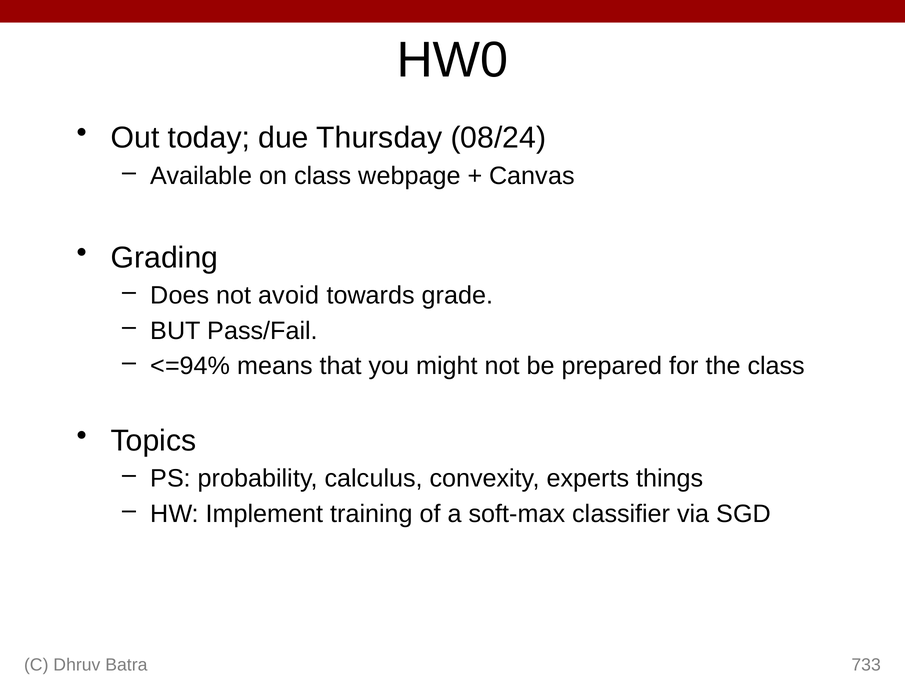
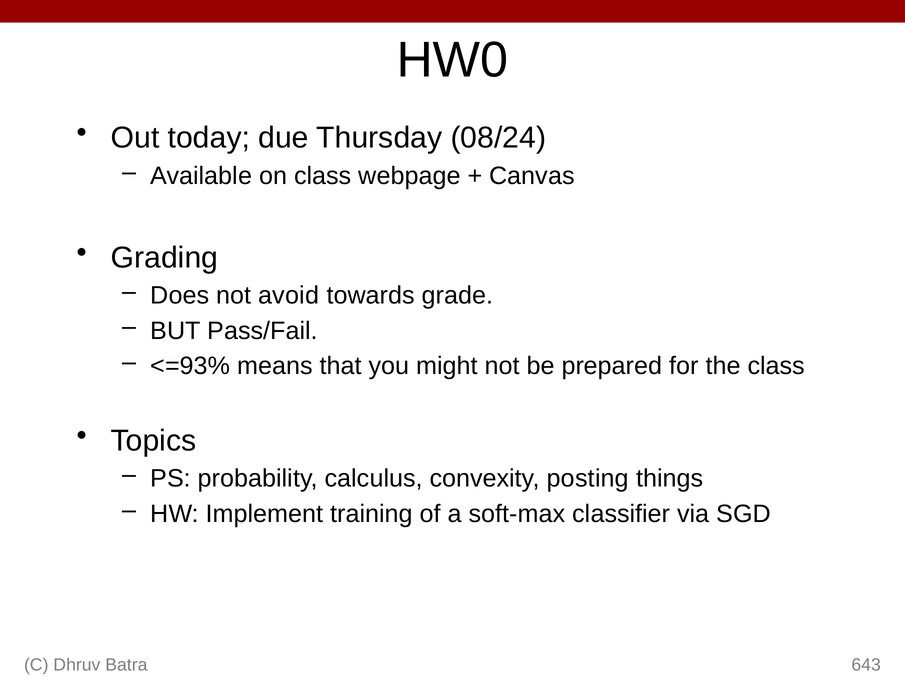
<=94%: <=94% -> <=93%
experts: experts -> posting
733: 733 -> 643
